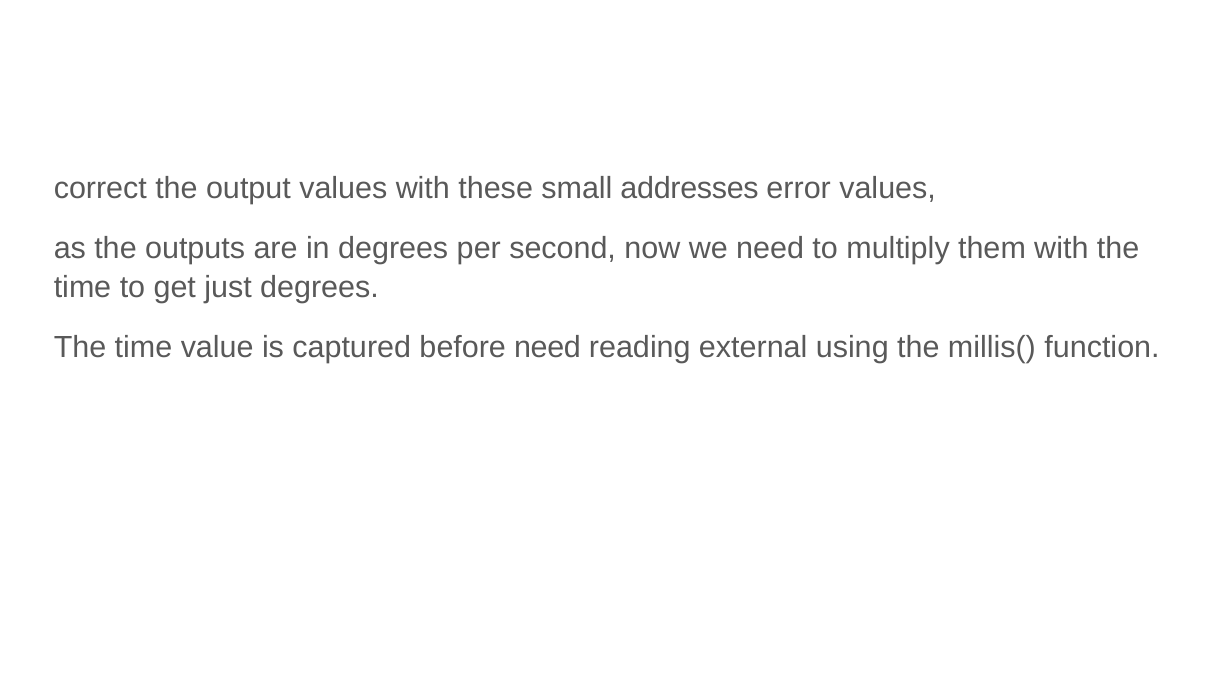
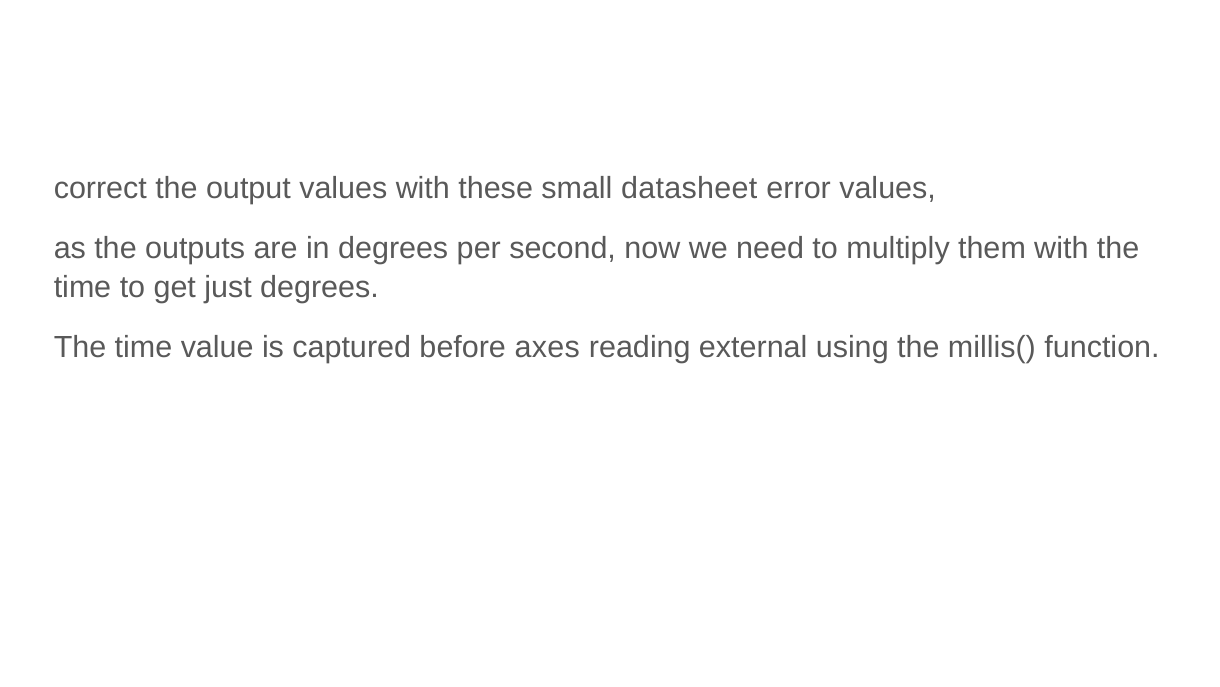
addresses: addresses -> datasheet
before need: need -> axes
